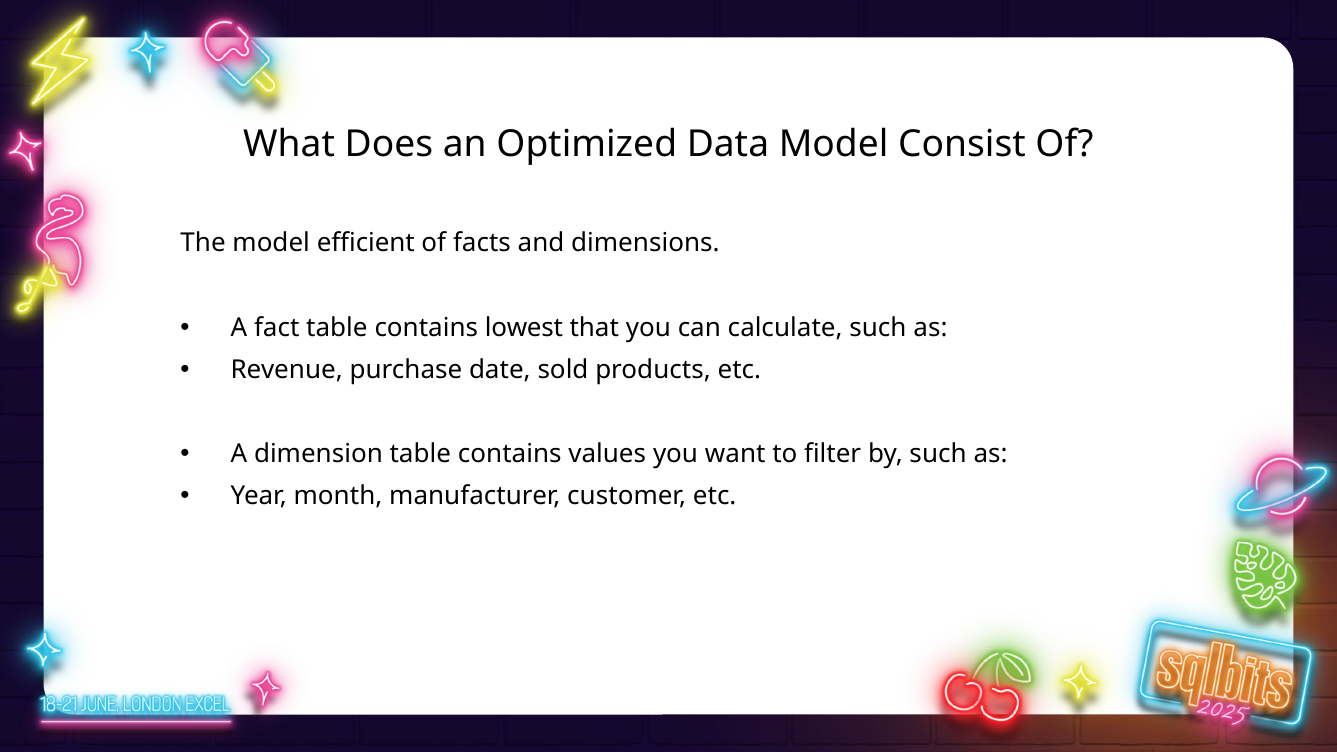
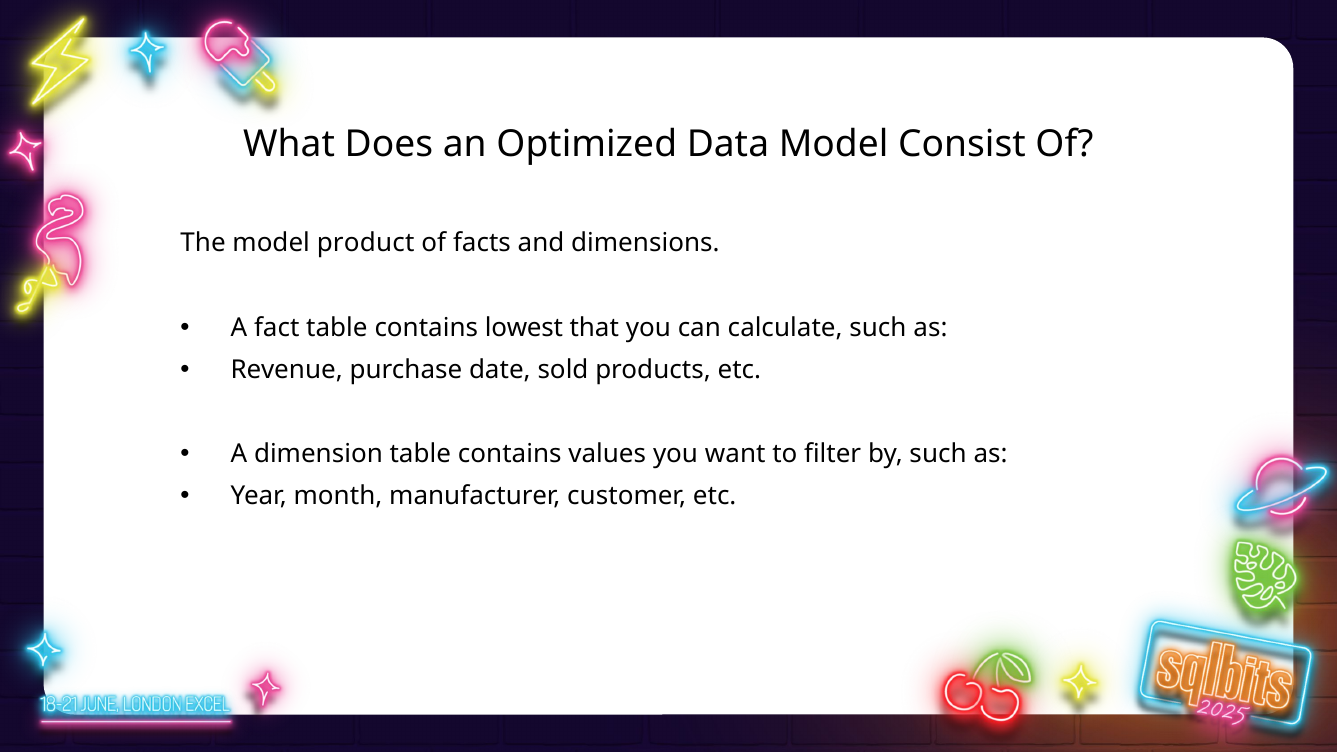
efficient: efficient -> product
